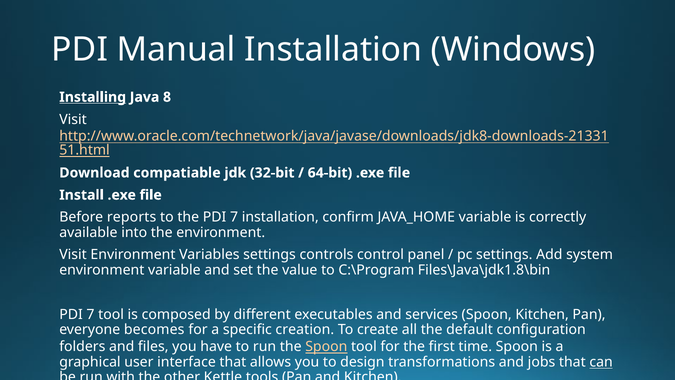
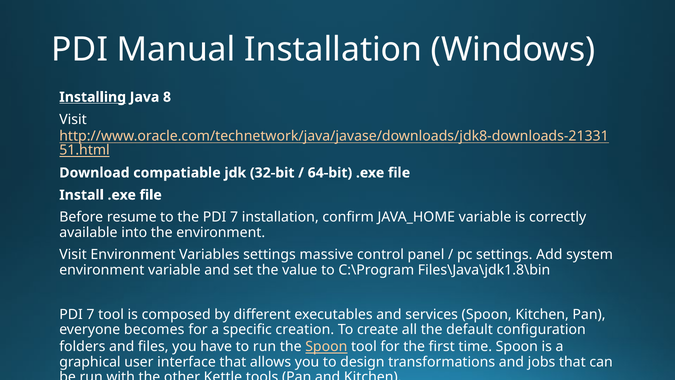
reports: reports -> resume
controls: controls -> massive
can underline: present -> none
